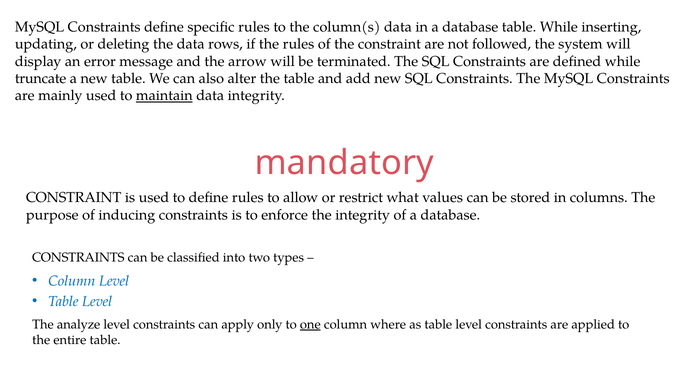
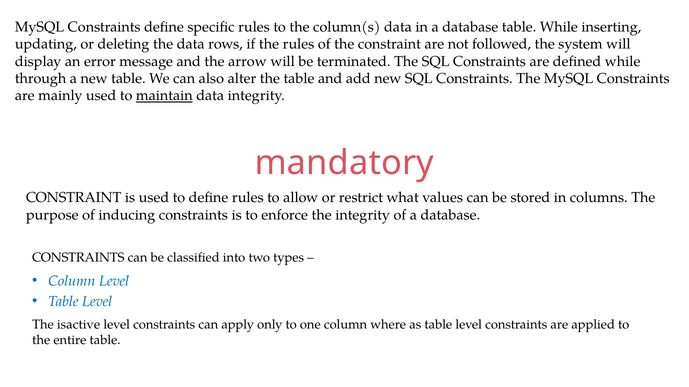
truncate: truncate -> through
analyze: analyze -> isactive
one underline: present -> none
